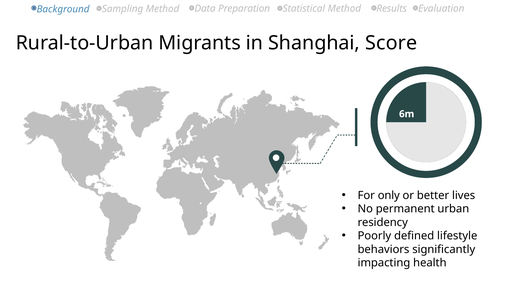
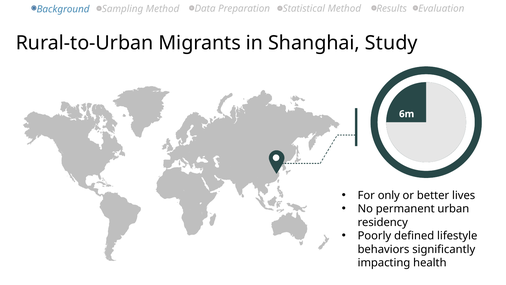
Score: Score -> Study
